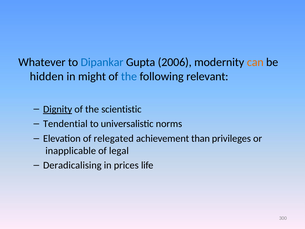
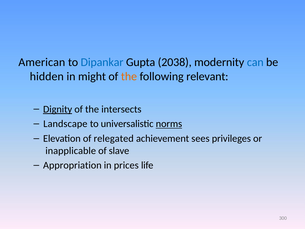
Whatever: Whatever -> American
2006: 2006 -> 2038
can colour: orange -> blue
the at (129, 76) colour: blue -> orange
scientistic: scientistic -> intersects
Tendential: Tendential -> Landscape
norms underline: none -> present
than: than -> sees
legal: legal -> slave
Deradicalising: Deradicalising -> Appropriation
